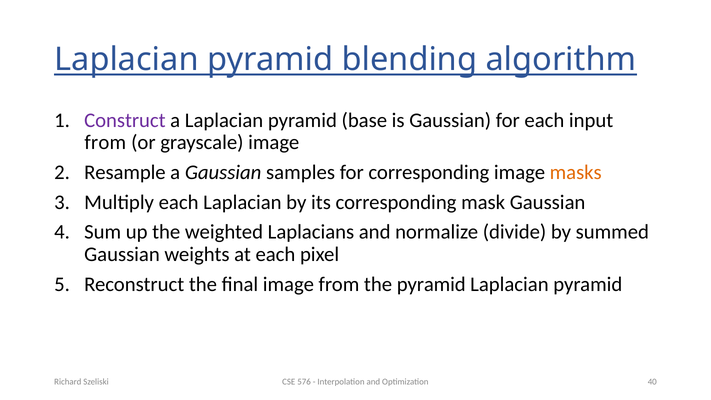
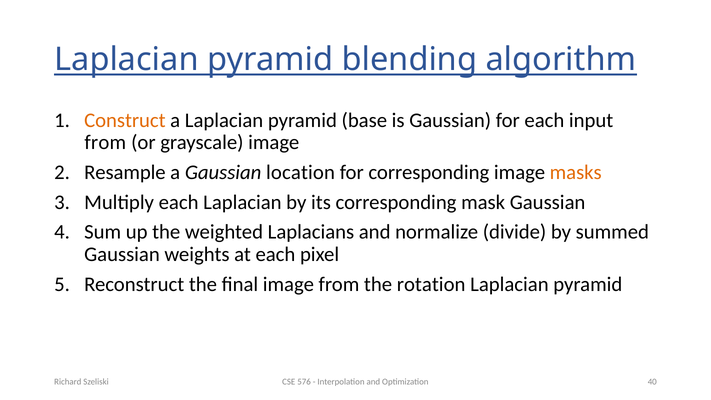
Construct colour: purple -> orange
samples: samples -> location
the pyramid: pyramid -> rotation
